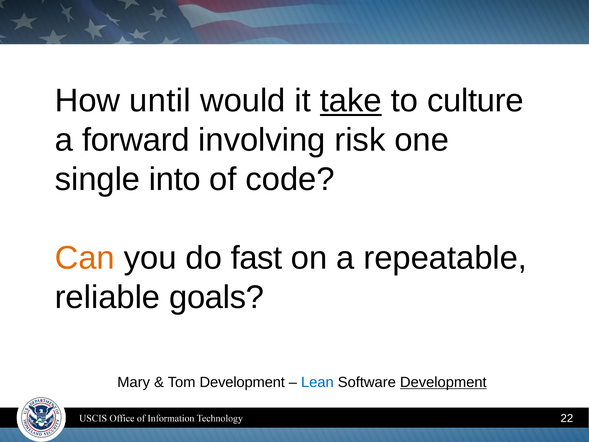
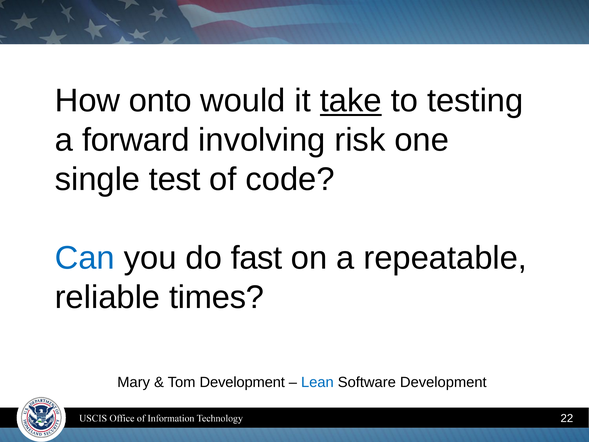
until: until -> onto
culture: culture -> testing
into: into -> test
Can colour: orange -> blue
goals: goals -> times
Development at (443, 382) underline: present -> none
